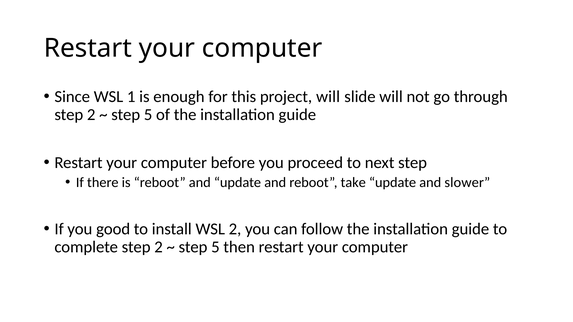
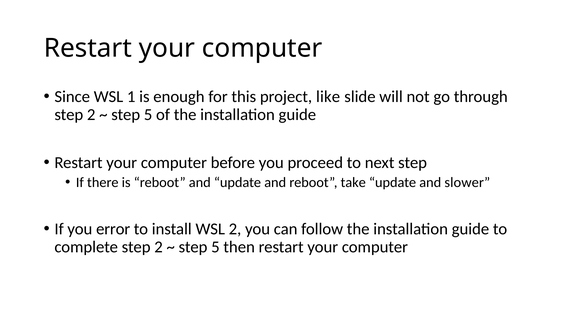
project will: will -> like
good: good -> error
